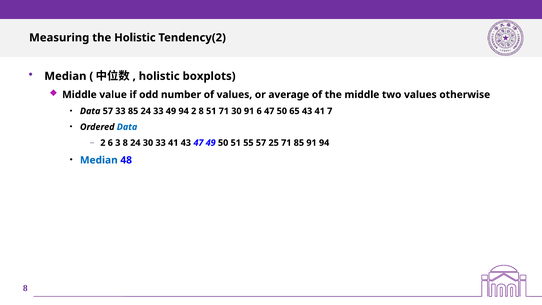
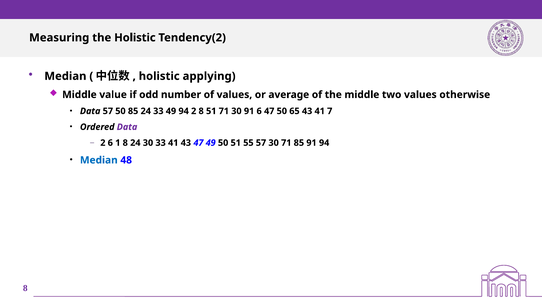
boxplots: boxplots -> applying
57 33: 33 -> 50
Data at (127, 127) colour: blue -> purple
3: 3 -> 1
57 25: 25 -> 30
